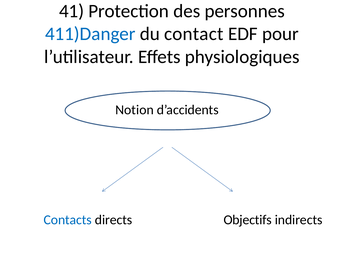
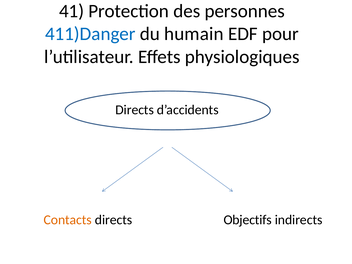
contact: contact -> humain
Notion at (135, 110): Notion -> Directs
Contacts colour: blue -> orange
